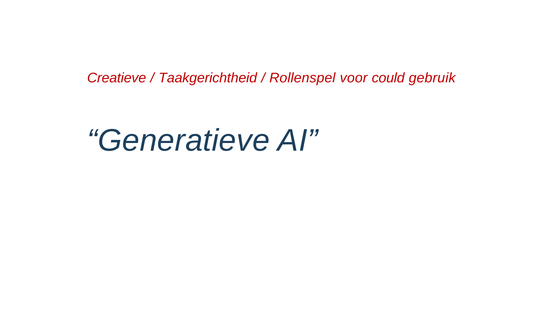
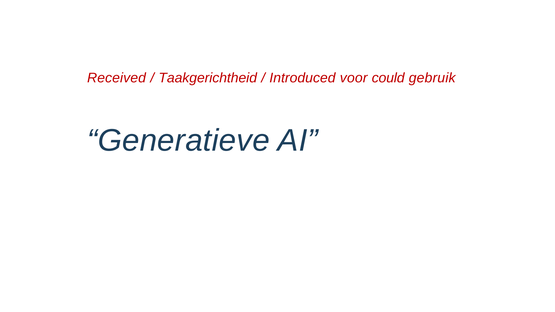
Creatieve: Creatieve -> Received
Rollenspel: Rollenspel -> Introduced
